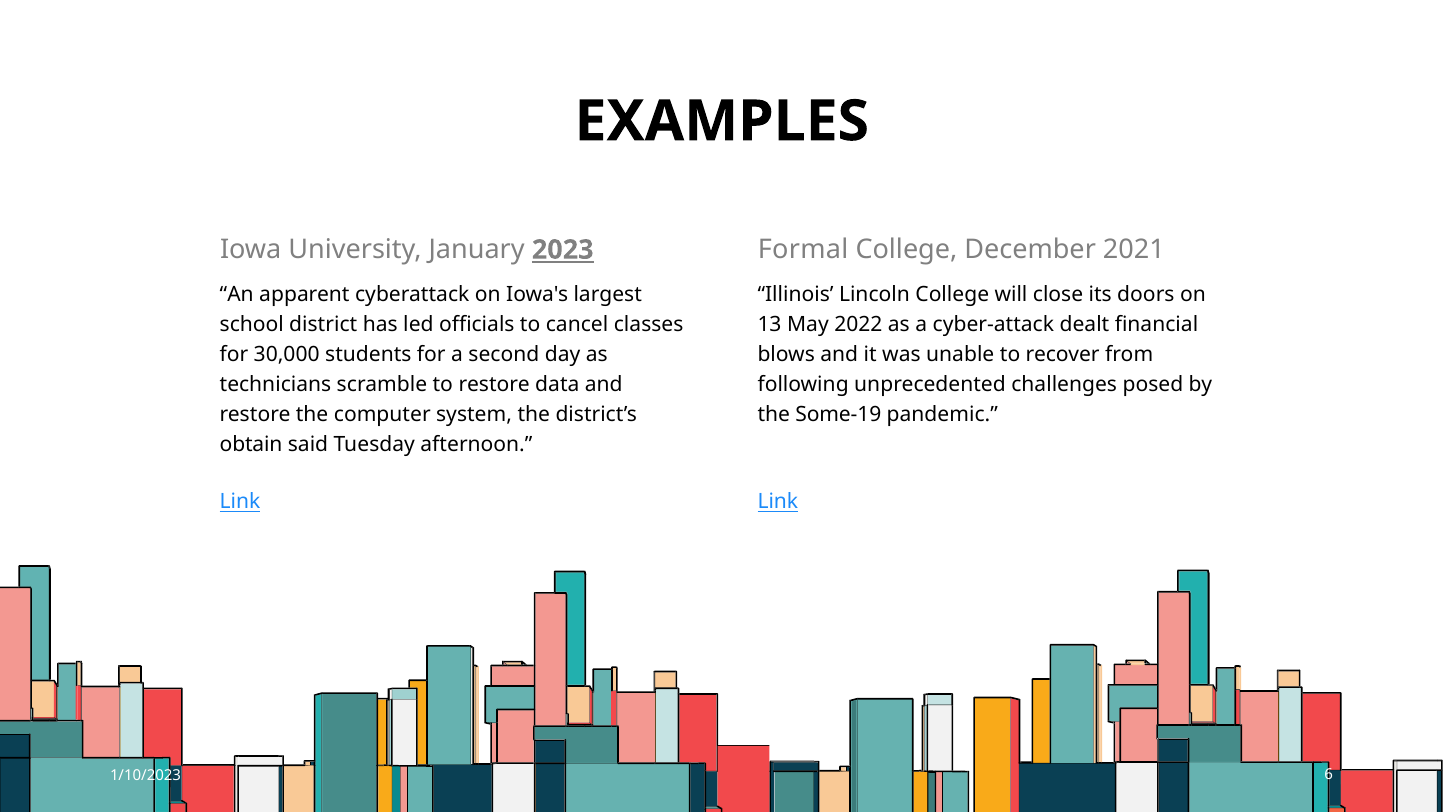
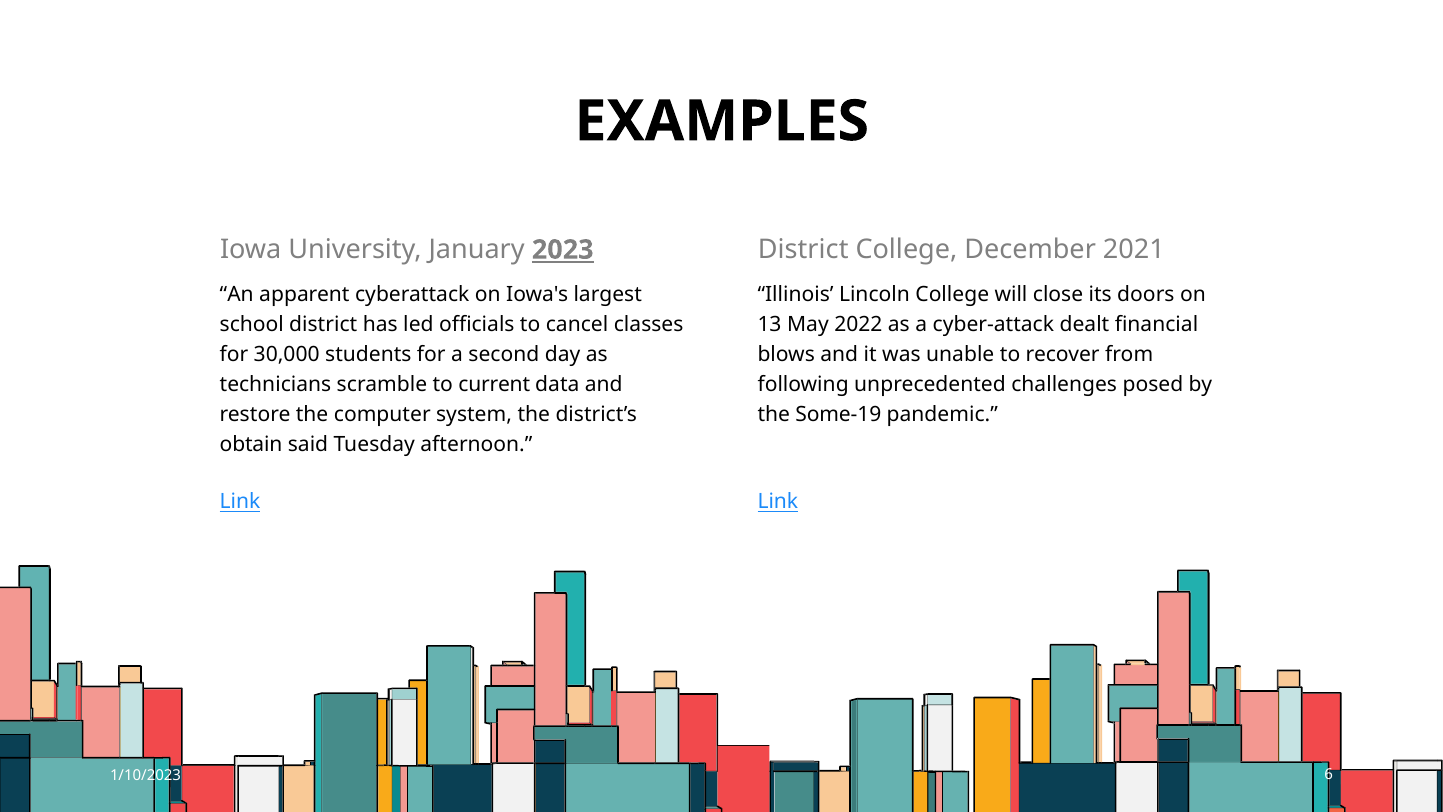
Formal at (803, 250): Formal -> District
to restore: restore -> current
